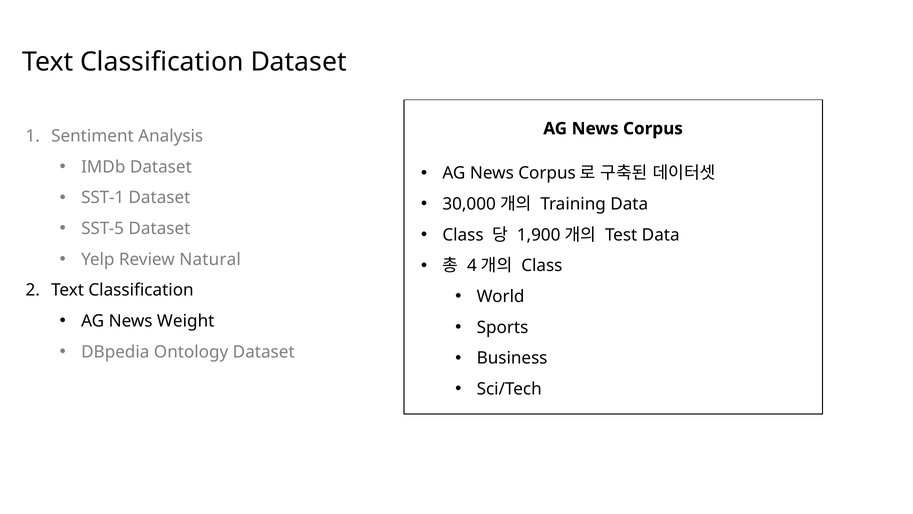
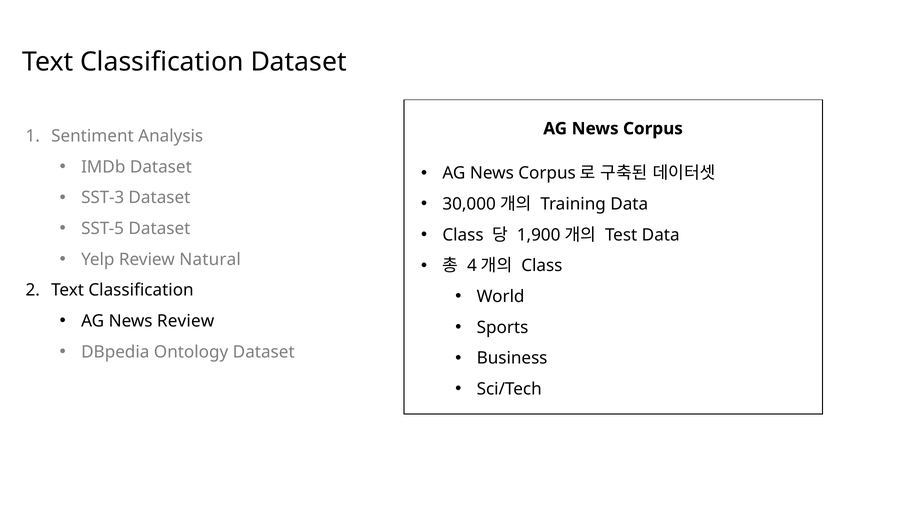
SST-1: SST-1 -> SST-3
News Weight: Weight -> Review
